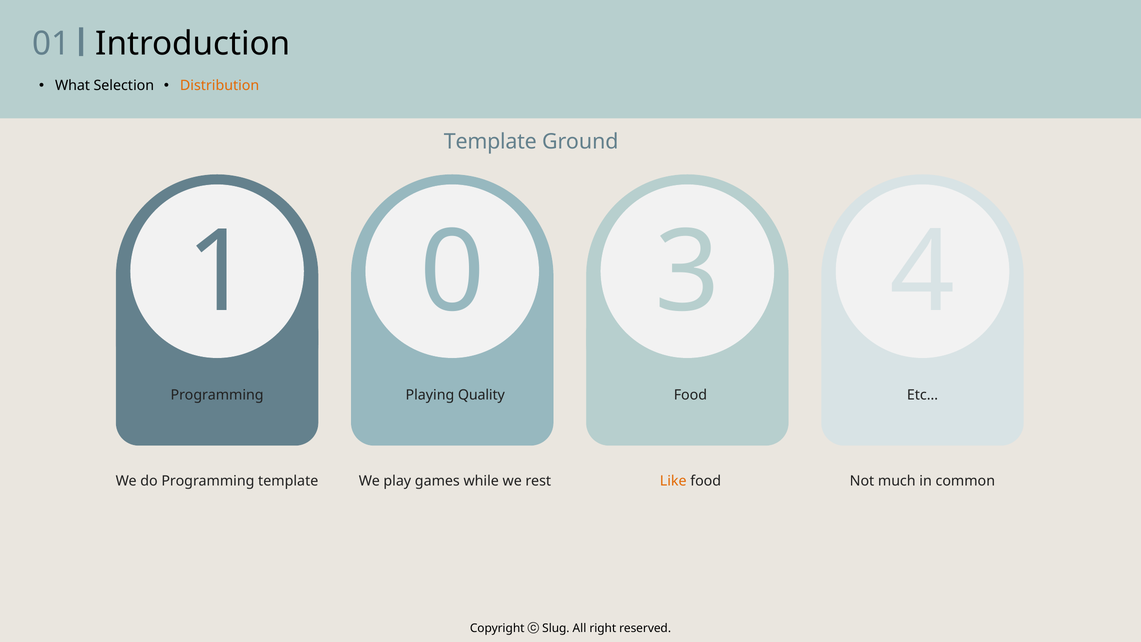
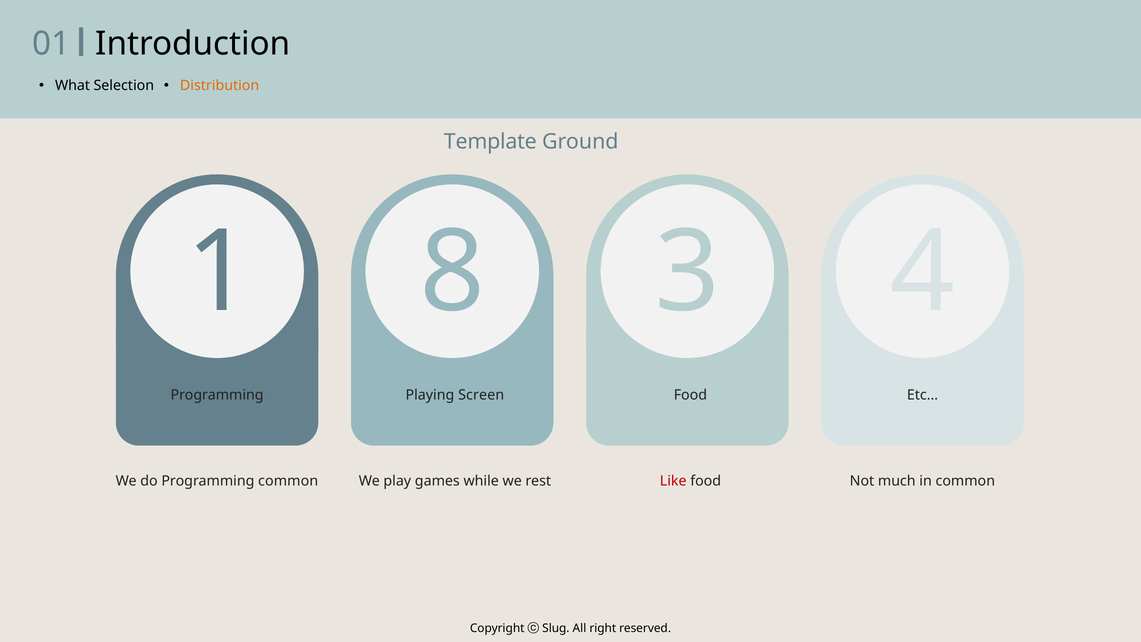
0: 0 -> 8
Quality: Quality -> Screen
Programming template: template -> common
Like colour: orange -> red
